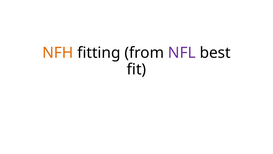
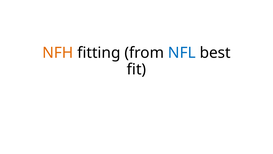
NFL colour: purple -> blue
